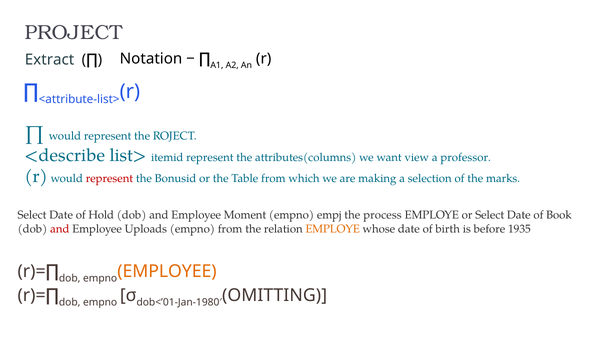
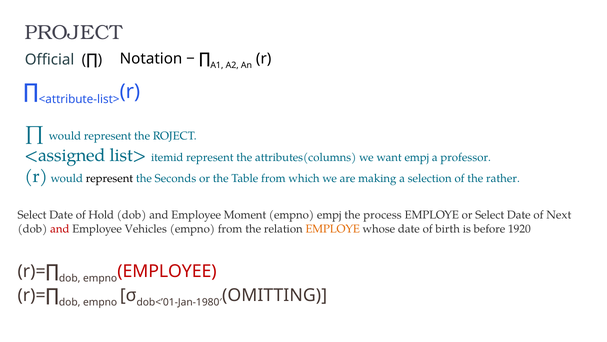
Extract: Extract -> Official
<describe: <describe -> <assigned
want view: view -> empj
represent at (109, 178) colour: red -> black
Bonusid: Bonusid -> Seconds
marks: marks -> rather
Book: Book -> Next
Uploads: Uploads -> Vehicles
1935: 1935 -> 1920
EMPLOYEE at (167, 271) colour: orange -> red
